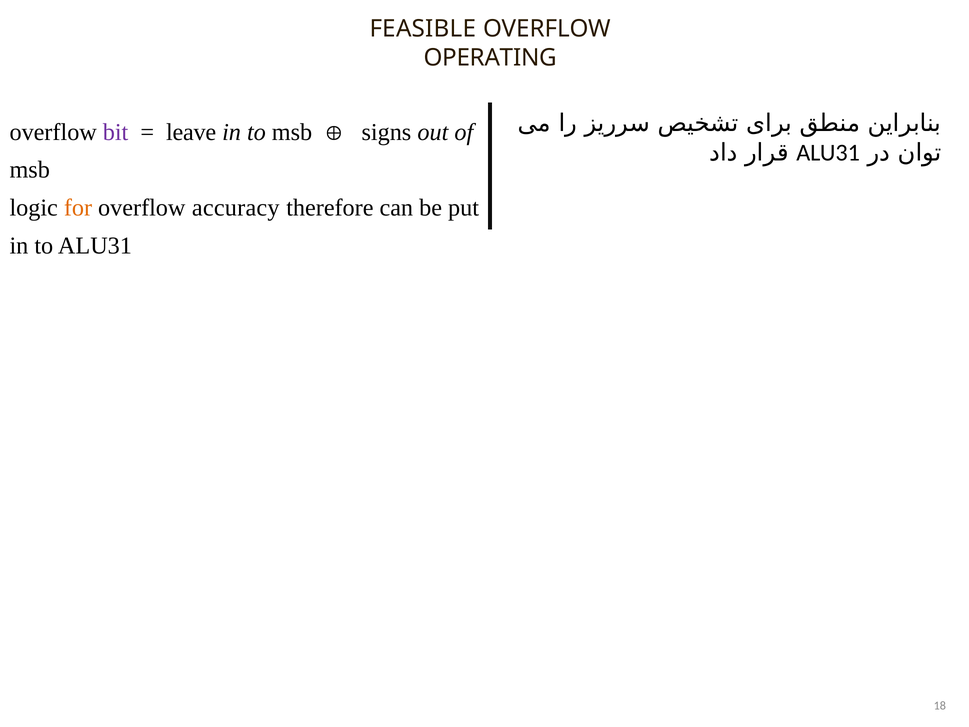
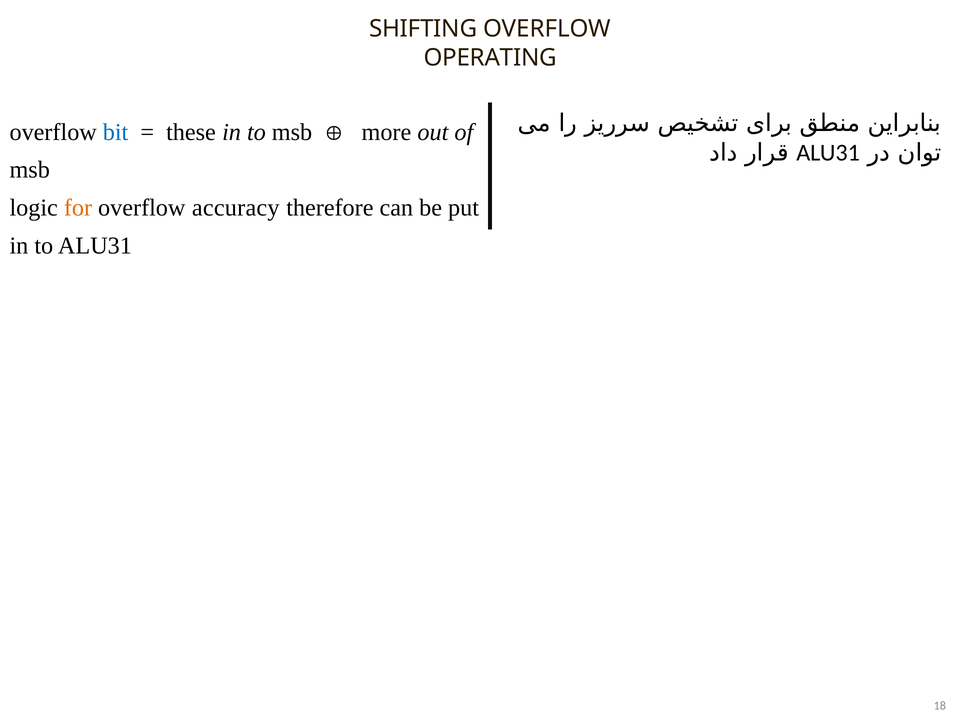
FEASIBLE: FEASIBLE -> SHIFTING
bit colour: purple -> blue
leave: leave -> these
signs: signs -> more
